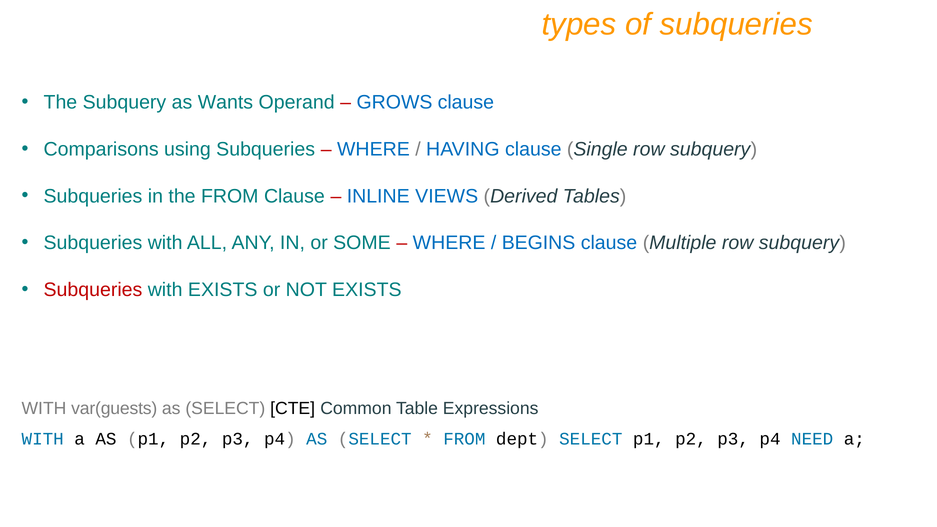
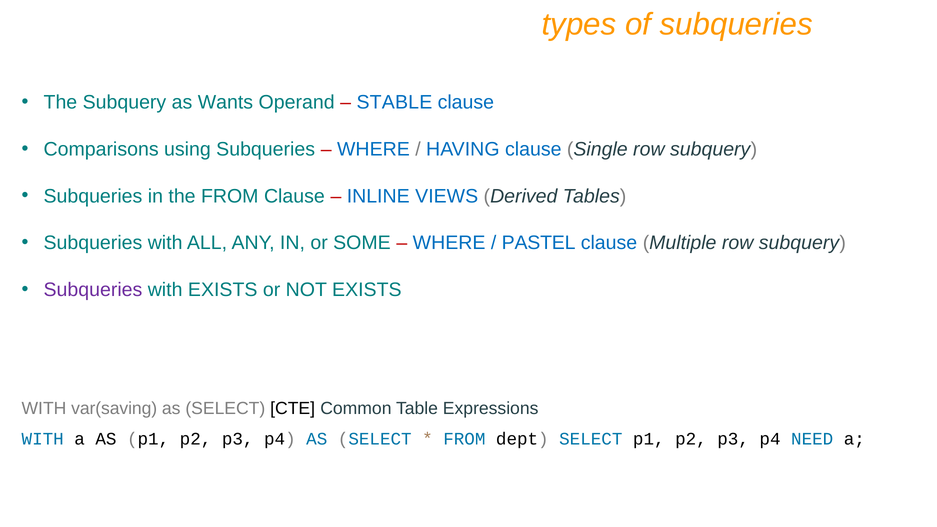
GROWS: GROWS -> STABLE
BEGINS: BEGINS -> PASTEL
Subqueries at (93, 290) colour: red -> purple
var(guests: var(guests -> var(saving
